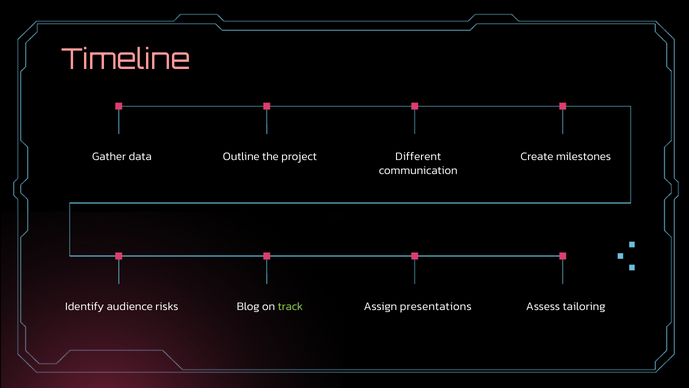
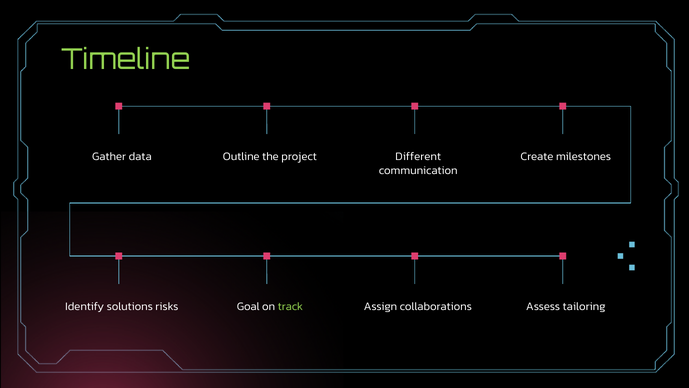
Timeline colour: pink -> light green
audience: audience -> solutions
Blog: Blog -> Goal
presentations: presentations -> collaborations
